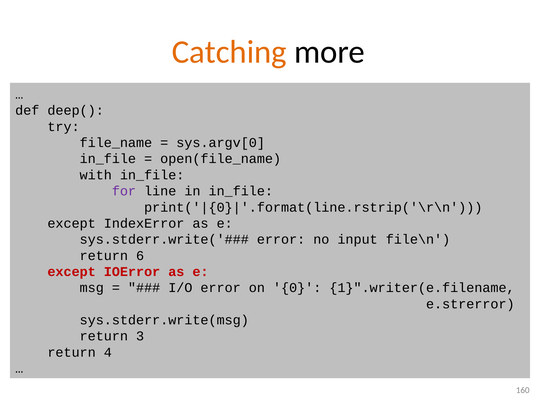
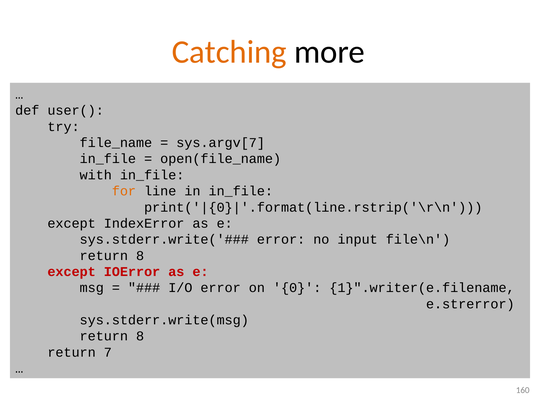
deep(: deep( -> user(
sys.argv[0: sys.argv[0 -> sys.argv[7
for colour: purple -> orange
6 at (140, 255): 6 -> 8
3 at (140, 336): 3 -> 8
4: 4 -> 7
